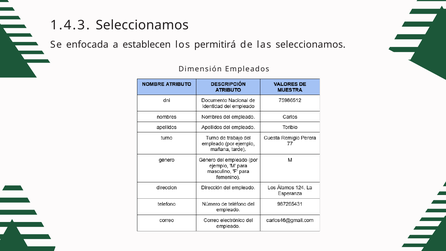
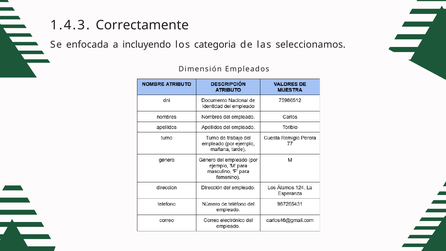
1.4.3 Seleccionamos: Seleccionamos -> Correctamente
establecen: establecen -> incluyendo
permitirá: permitirá -> categoria
